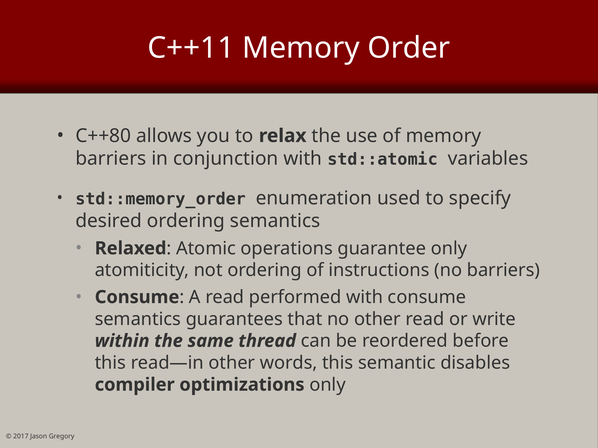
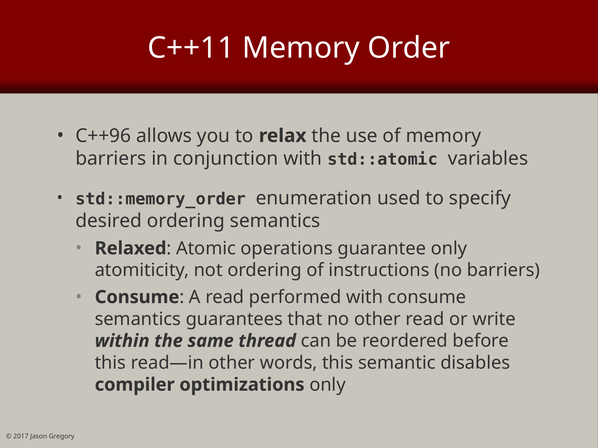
C++80: C++80 -> C++96
